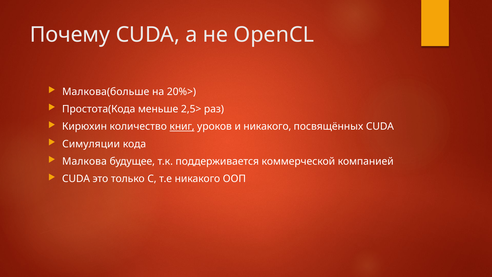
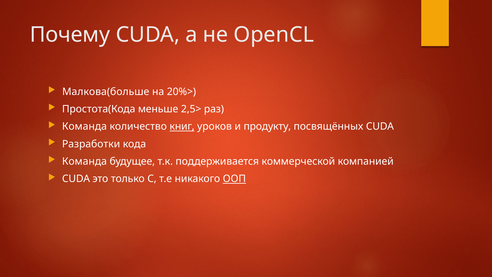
Кирюхин at (85, 126): Кирюхин -> Команда
и никакого: никакого -> продукту
Симуляции: Симуляции -> Разработки
Малкова at (84, 161): Малкова -> Команда
ООП underline: none -> present
